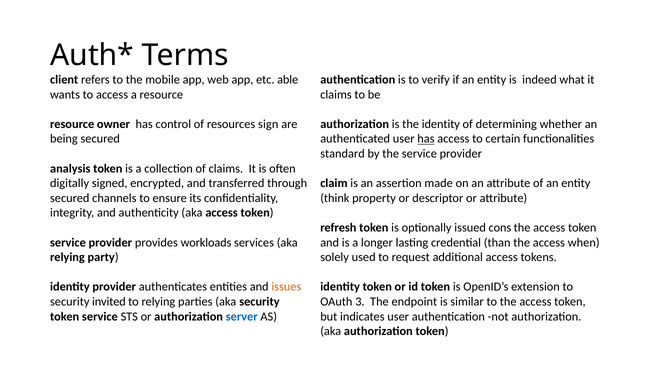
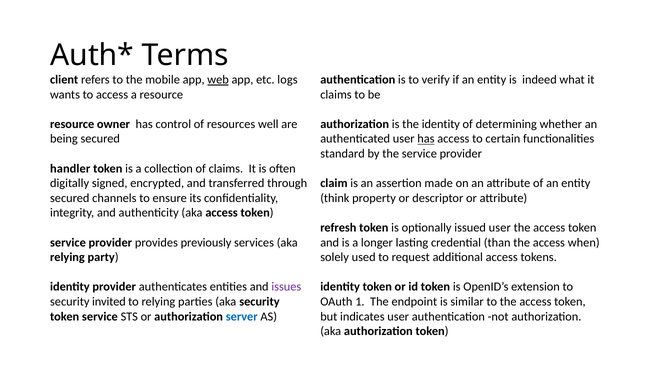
web underline: none -> present
able: able -> logs
sign: sign -> well
analysis: analysis -> handler
issued cons: cons -> user
workloads: workloads -> previously
issues colour: orange -> purple
3: 3 -> 1
